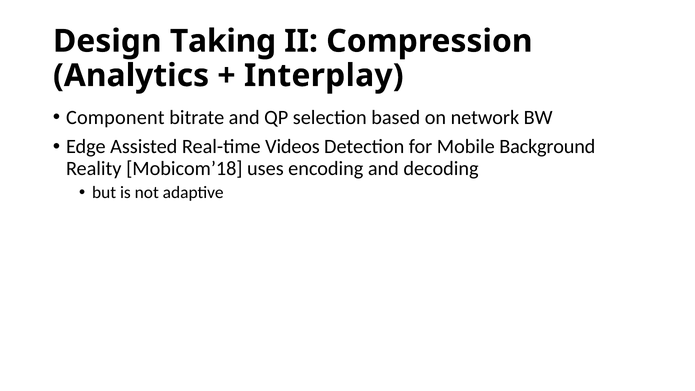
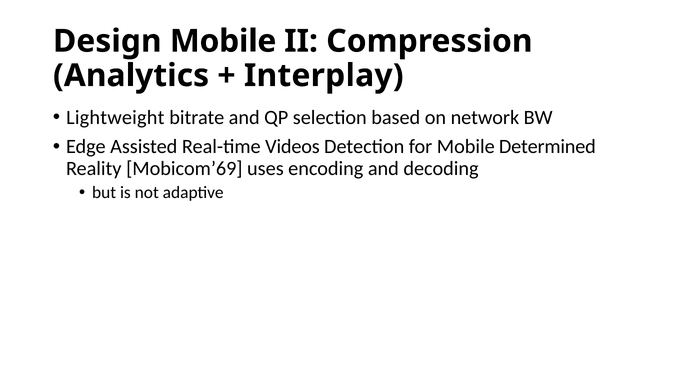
Design Taking: Taking -> Mobile
Component: Component -> Lightweight
Background: Background -> Determined
Mobicom’18: Mobicom’18 -> Mobicom’69
